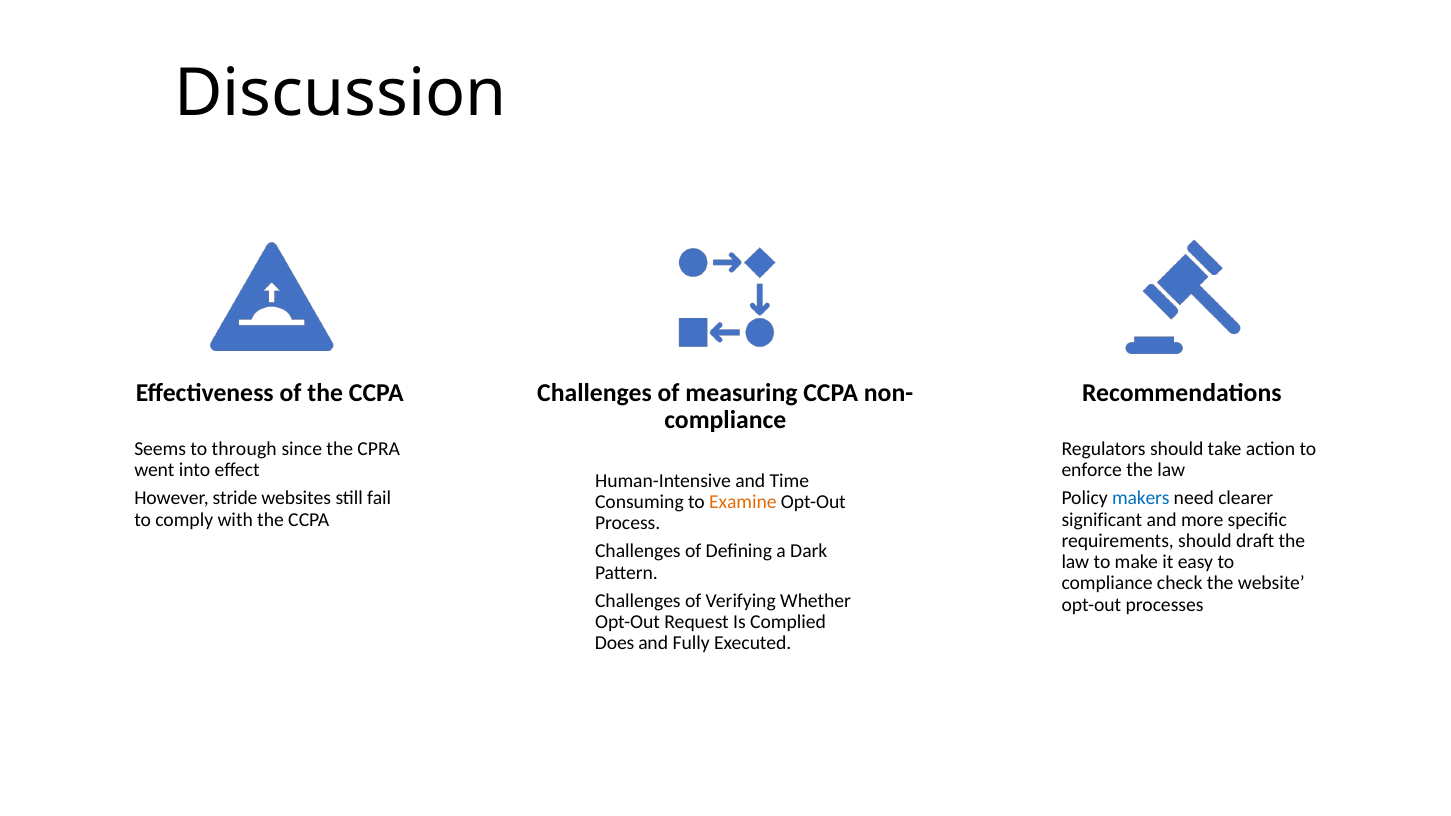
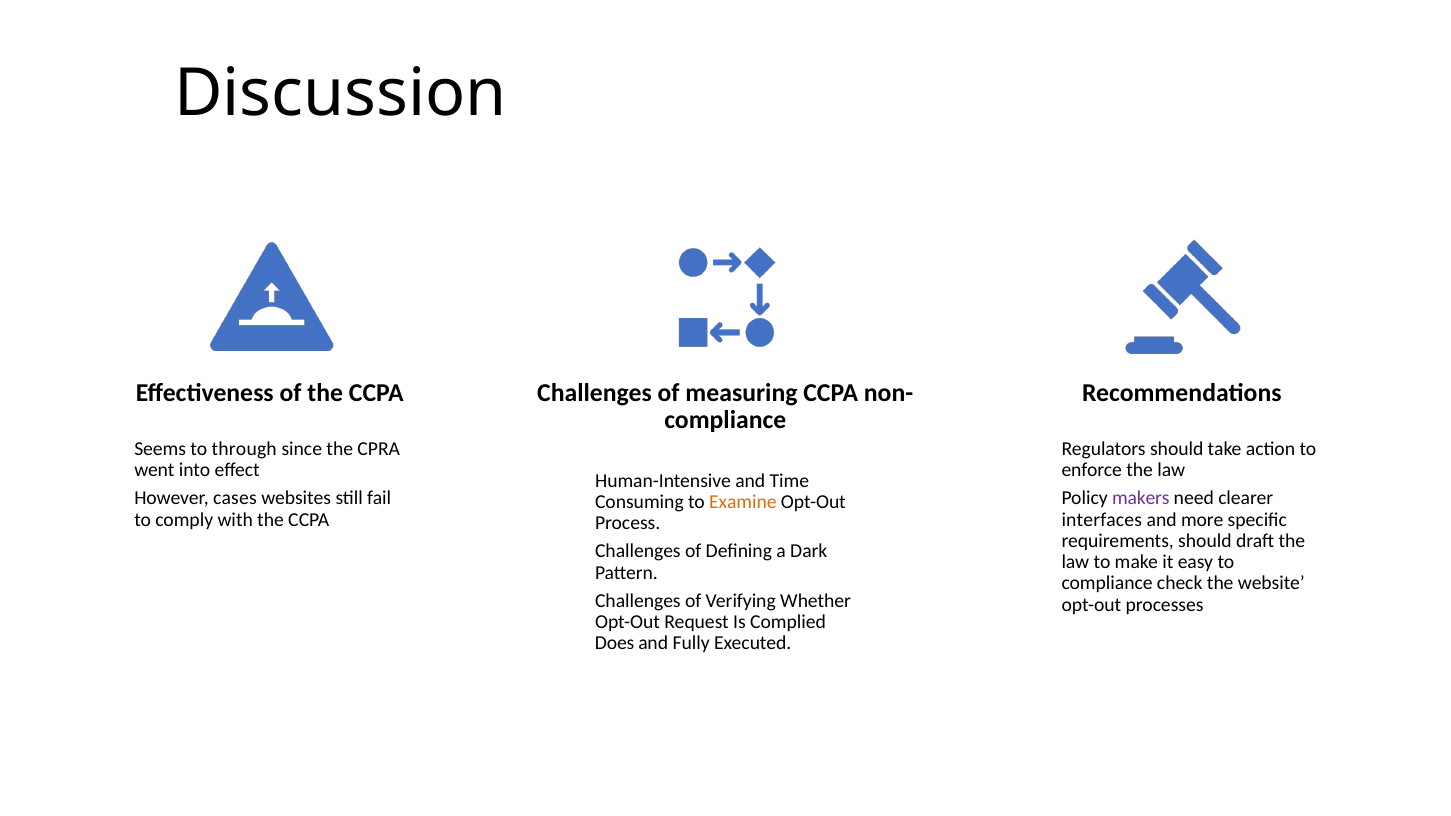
stride: stride -> cases
makers colour: blue -> purple
significant: significant -> interfaces
